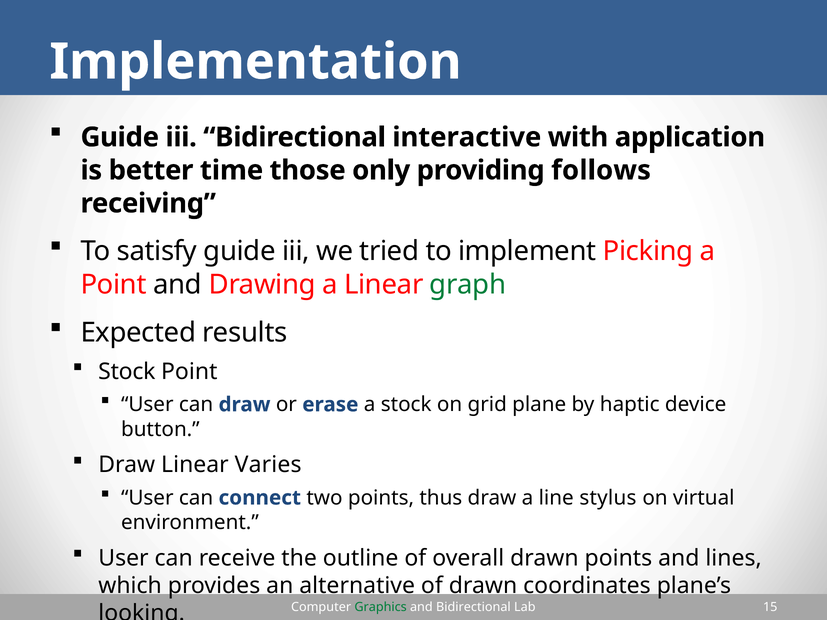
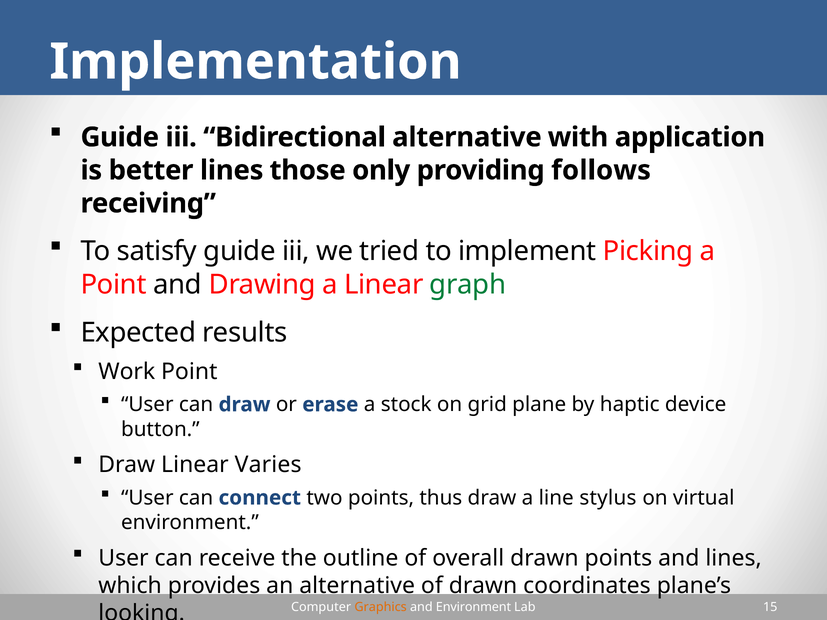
Bidirectional interactive: interactive -> alternative
better time: time -> lines
Stock at (127, 372): Stock -> Work
Graphics colour: green -> orange
and Bidirectional: Bidirectional -> Environment
